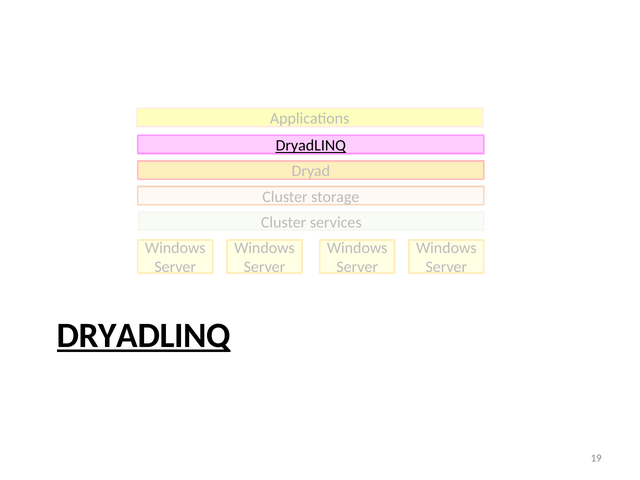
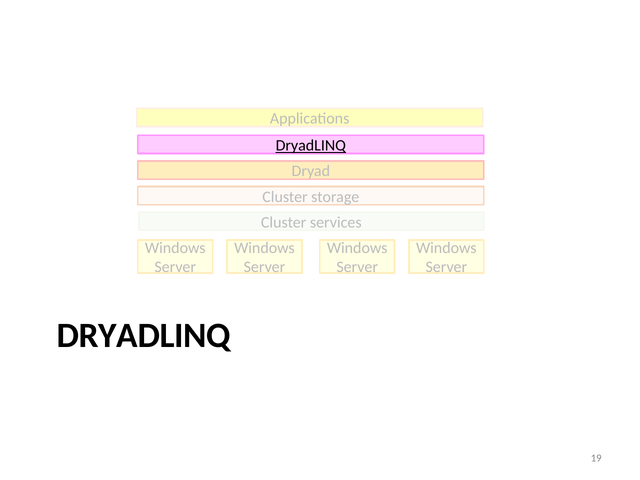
DRYADLINQ at (144, 335) underline: present -> none
